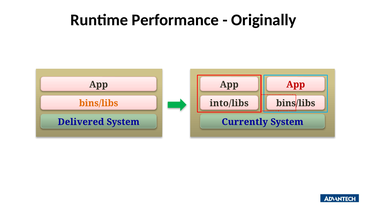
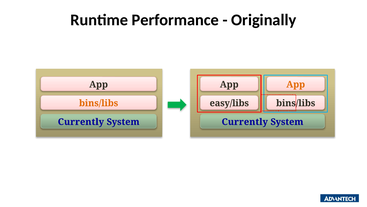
App at (296, 84) colour: red -> orange
into/libs: into/libs -> easy/libs
Delivered at (81, 122): Delivered -> Currently
